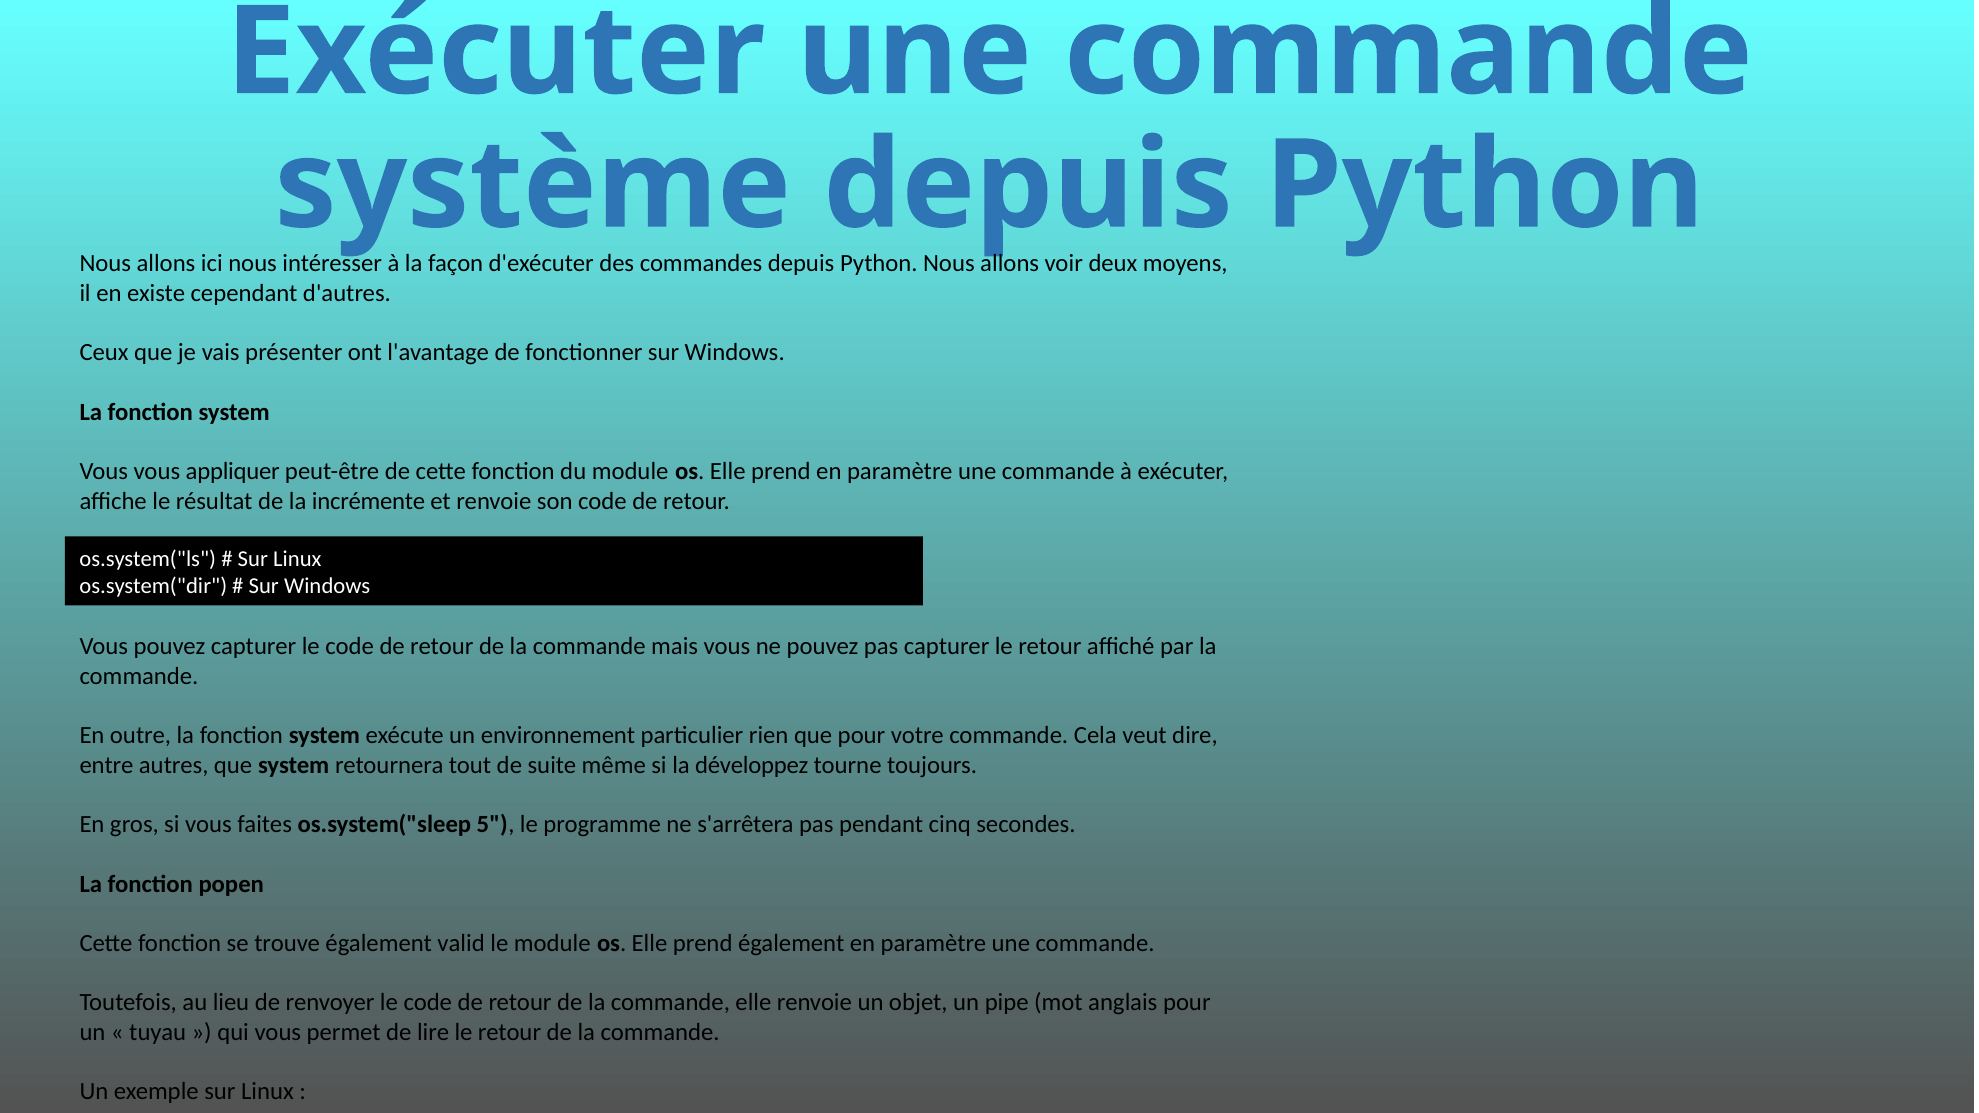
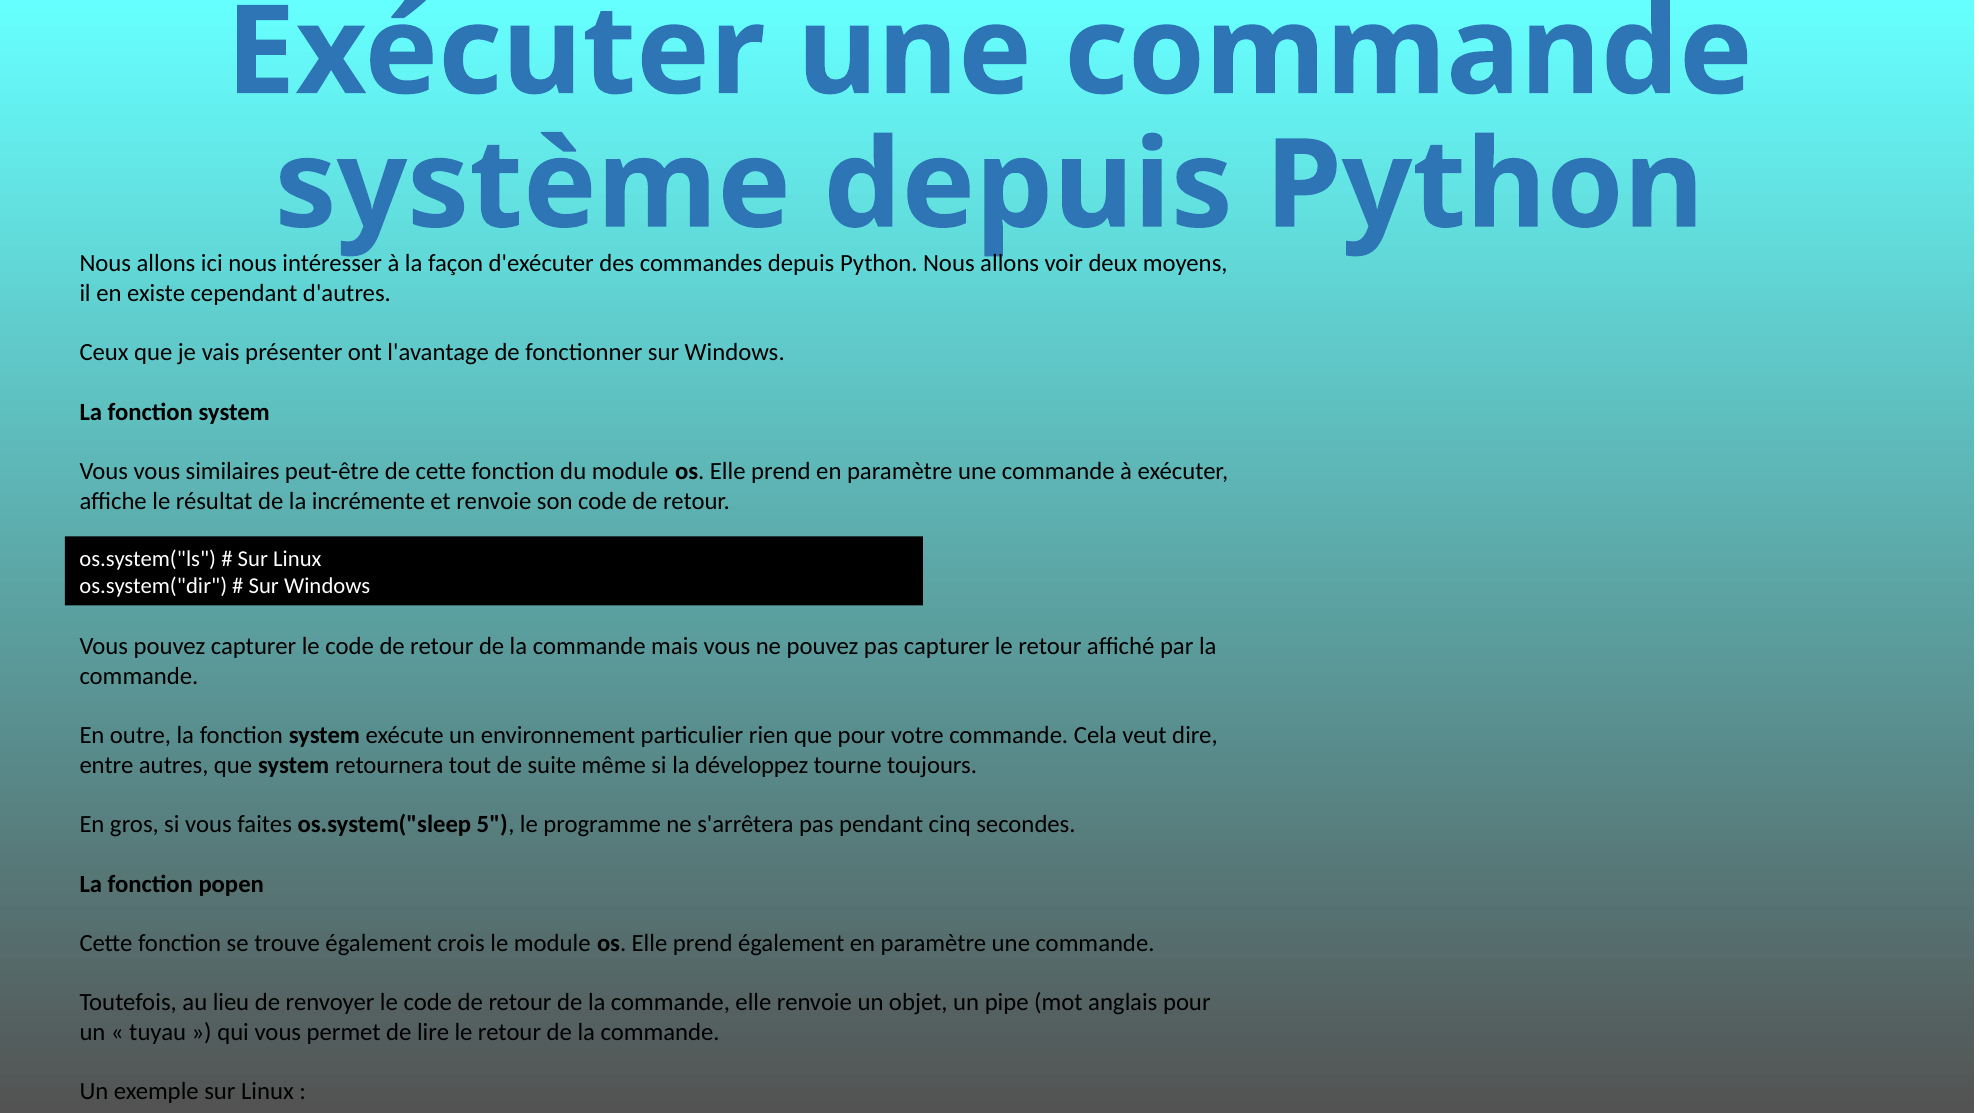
appliquer: appliquer -> similaires
valid: valid -> crois
